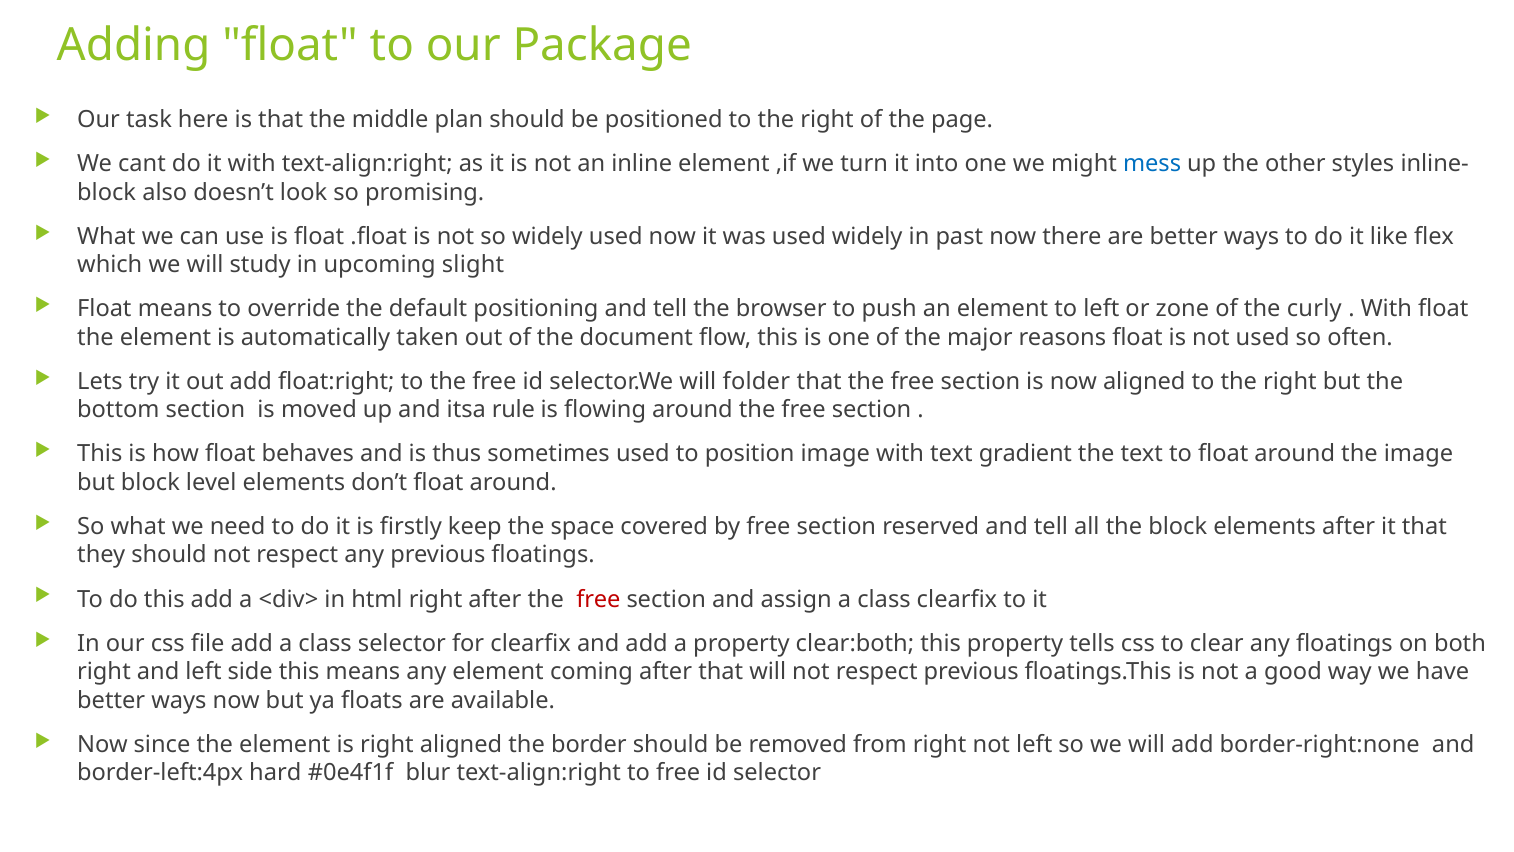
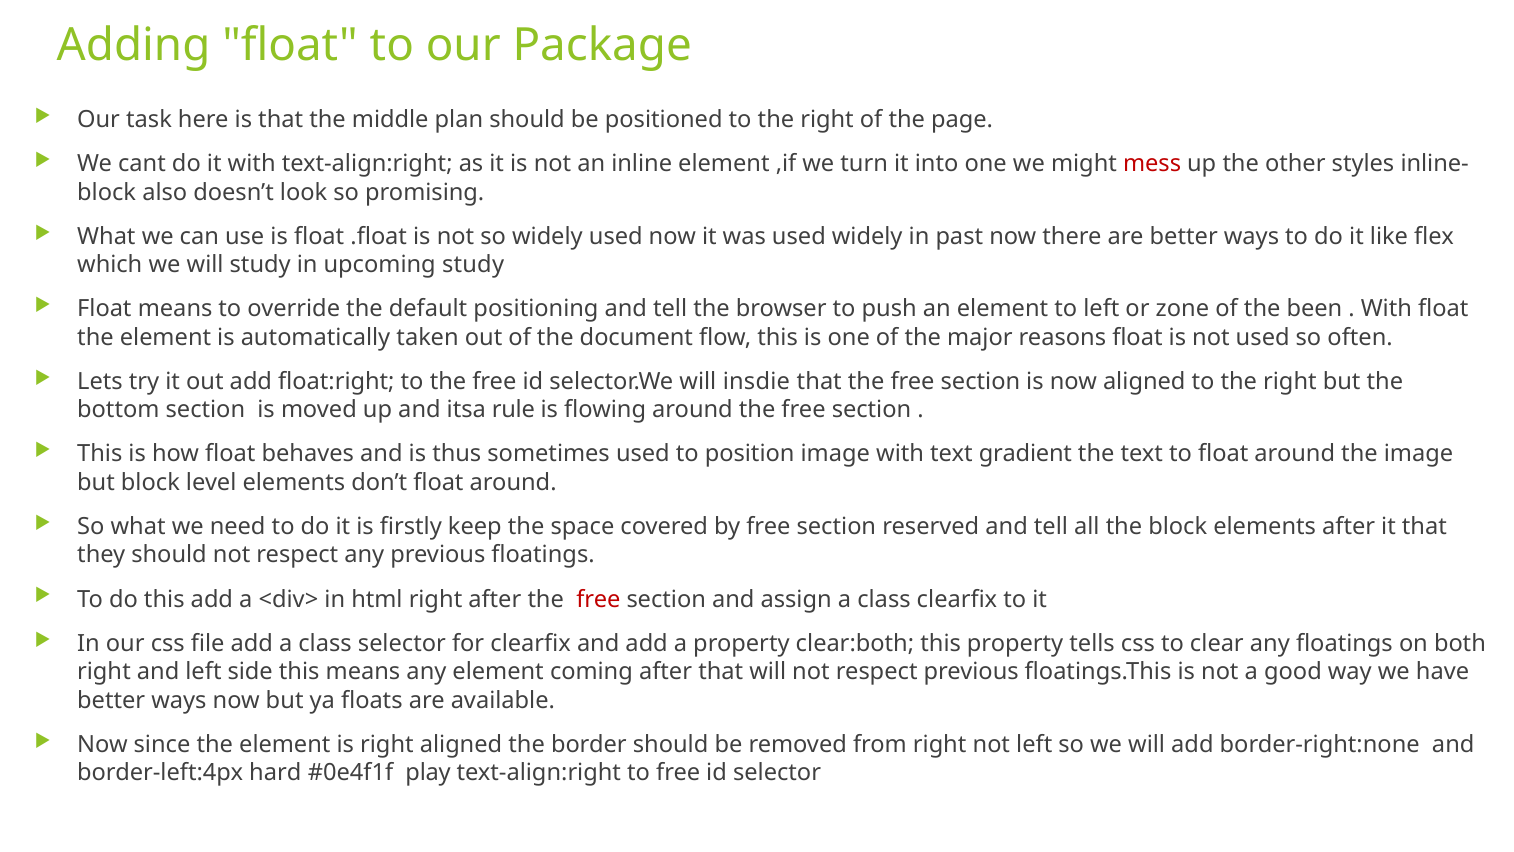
mess colour: blue -> red
upcoming slight: slight -> study
curly: curly -> been
folder: folder -> insdie
blur: blur -> play
